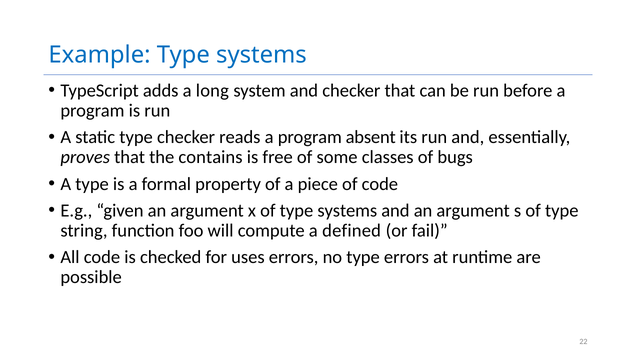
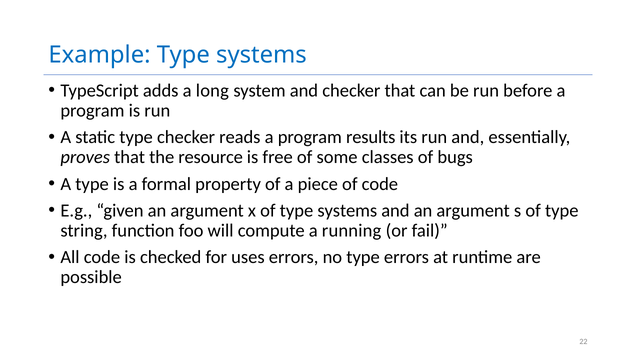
absent: absent -> results
contains: contains -> resource
defined: defined -> running
